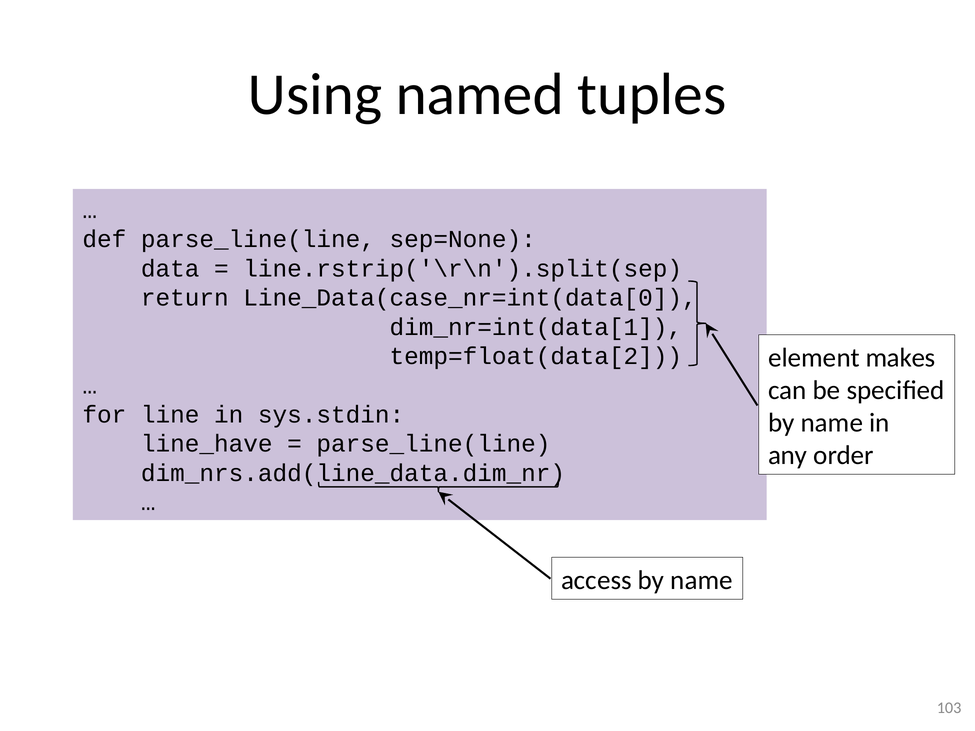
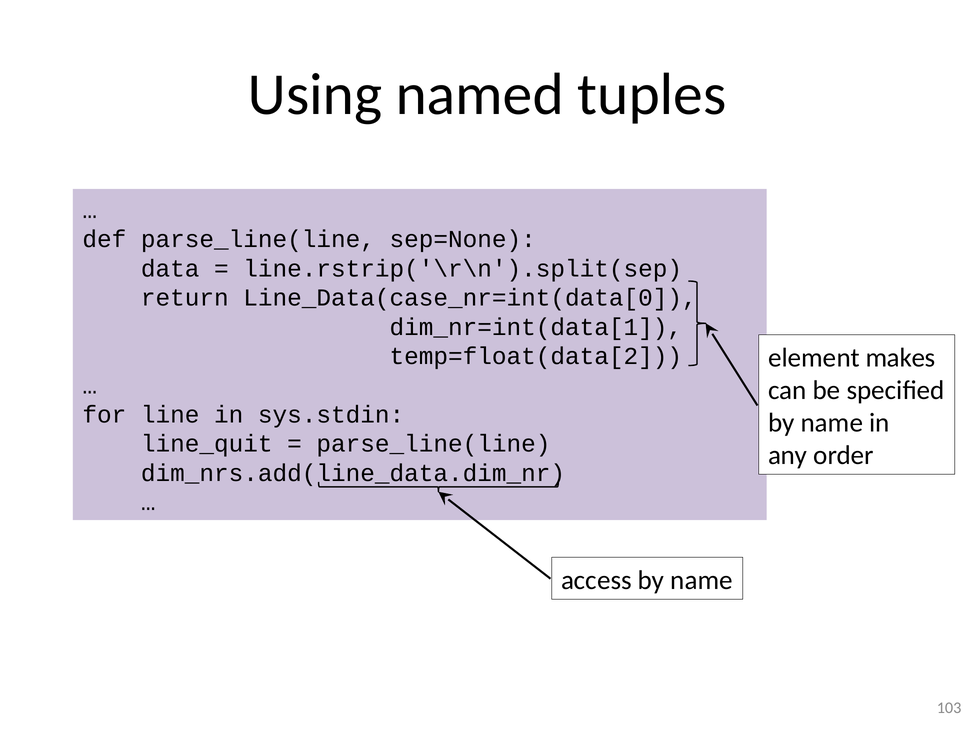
line_have: line_have -> line_quit
